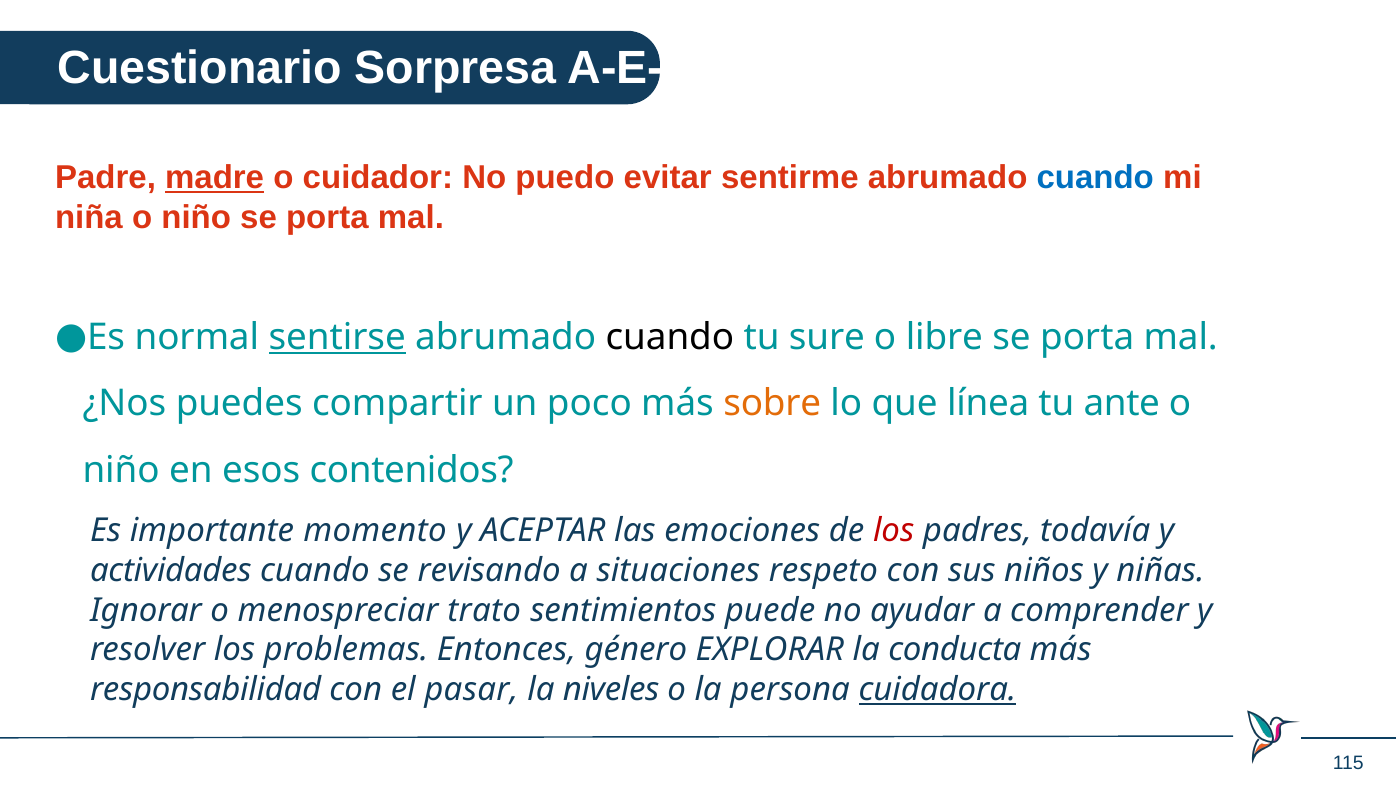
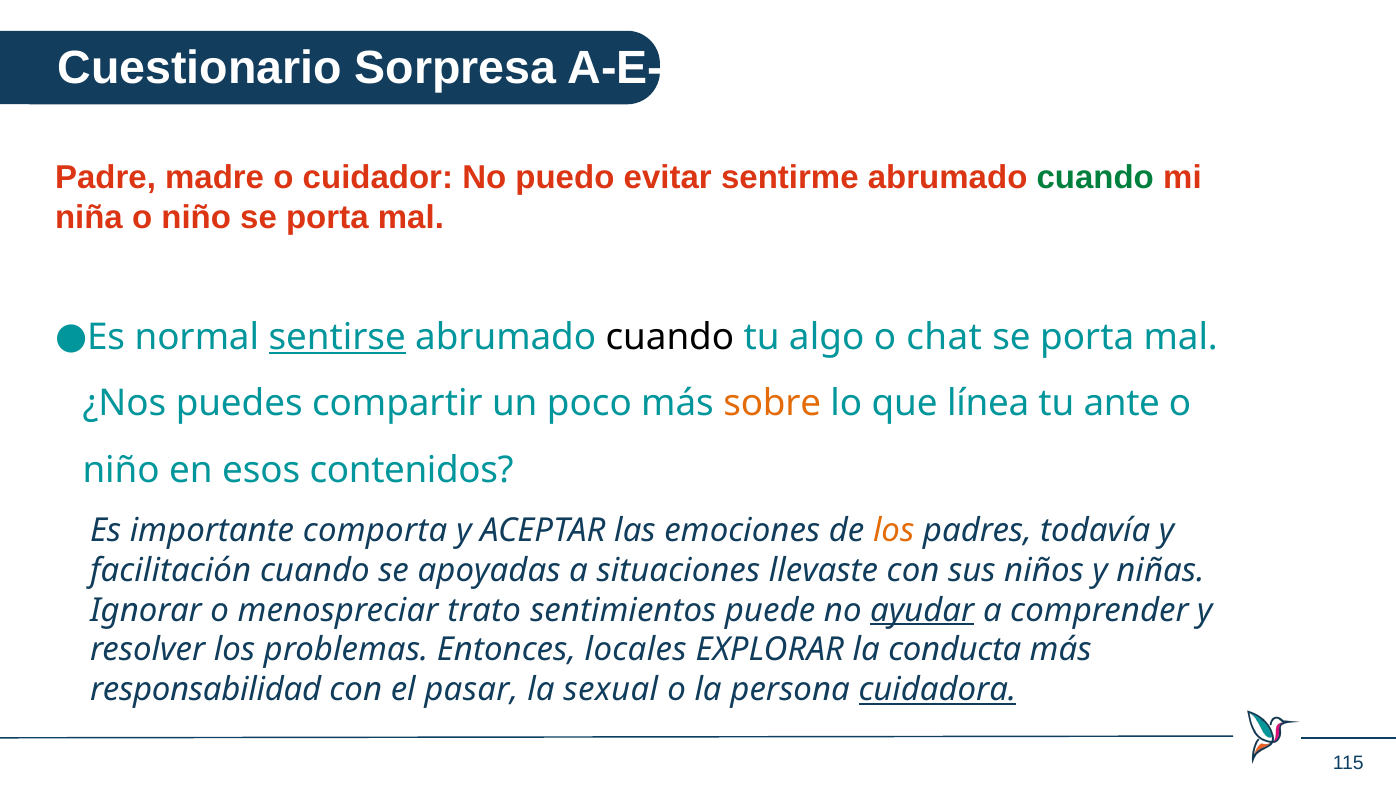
madre underline: present -> none
cuando at (1095, 177) colour: blue -> green
sure: sure -> algo
libre: libre -> chat
momento: momento -> comporta
los at (894, 531) colour: red -> orange
actividades: actividades -> facilitación
revisando: revisando -> apoyadas
respeto: respeto -> llevaste
ayudar underline: none -> present
género: género -> locales
niveles: niveles -> sexual
